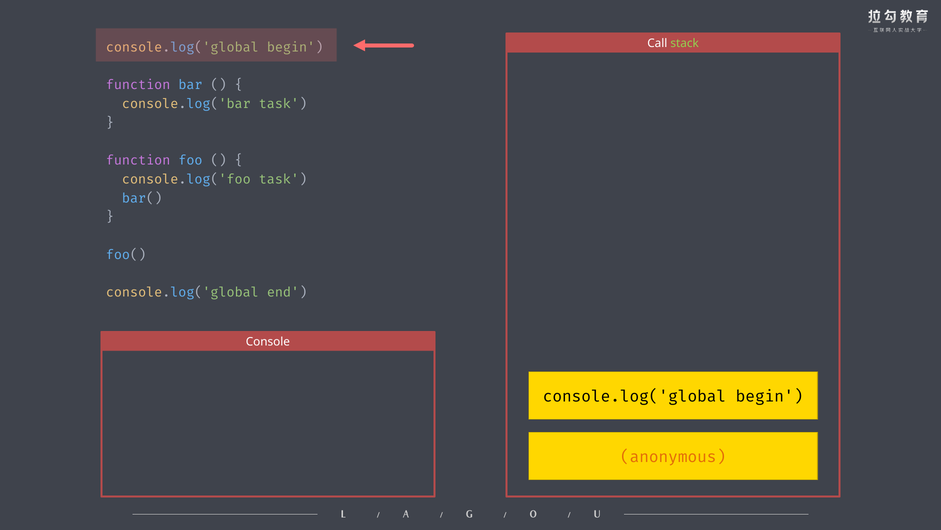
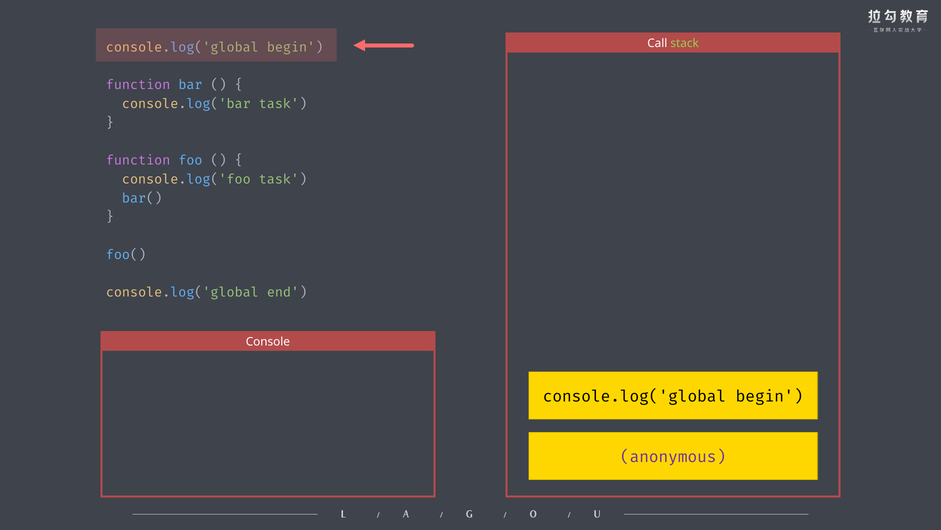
anonymous colour: orange -> purple
